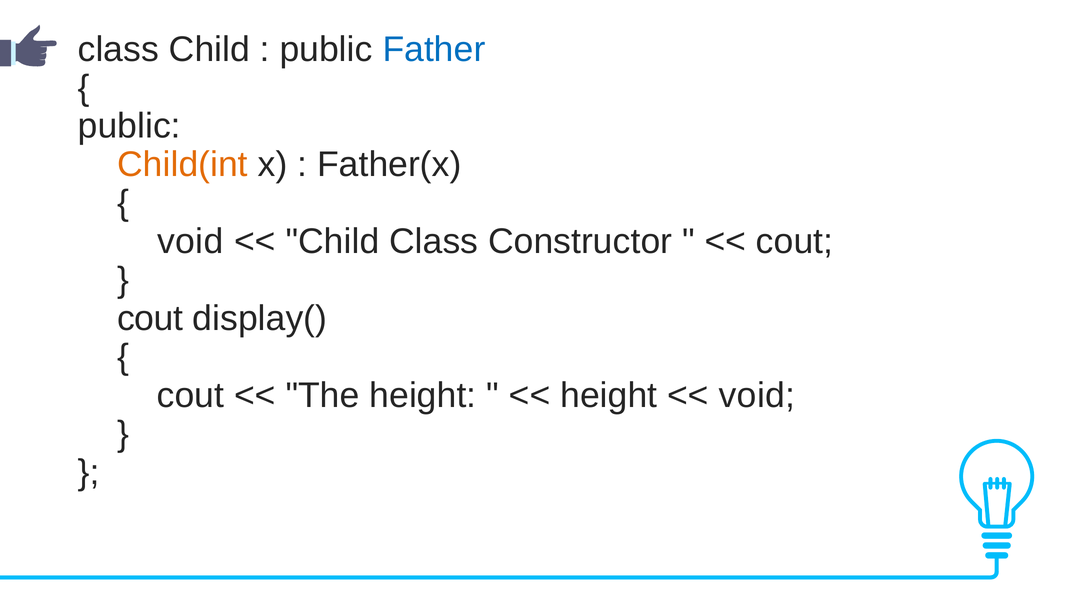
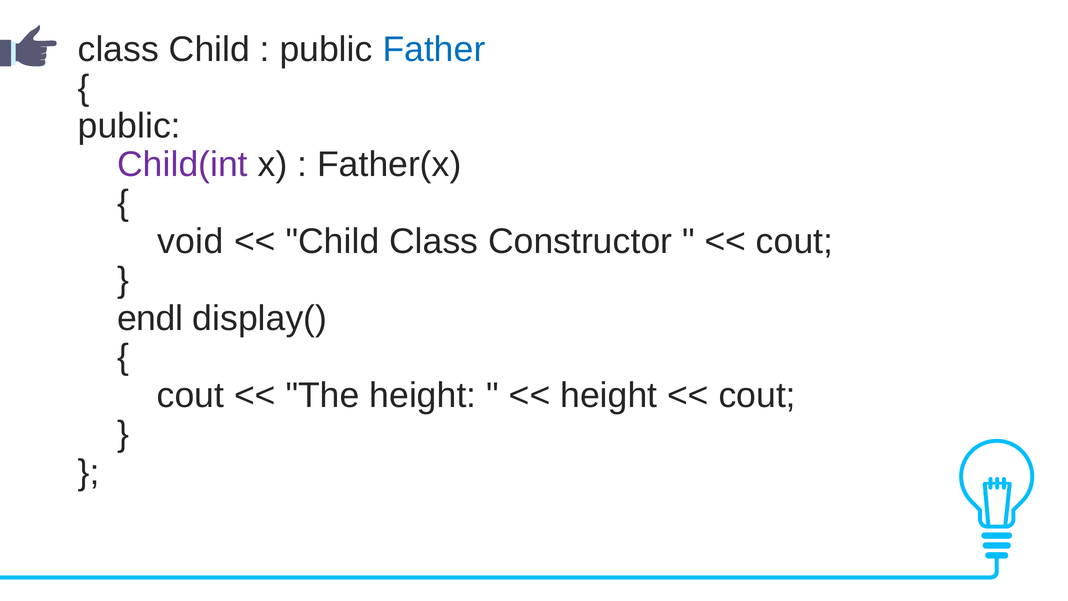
Child(int colour: orange -> purple
cout at (150, 319): cout -> endl
void at (757, 395): void -> cout
